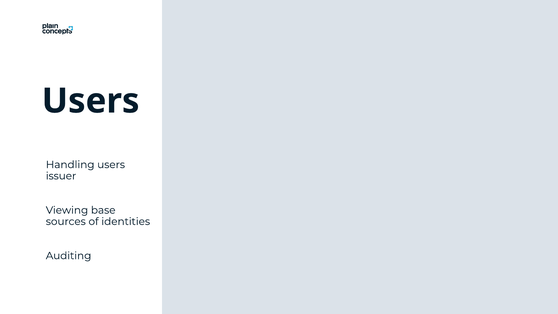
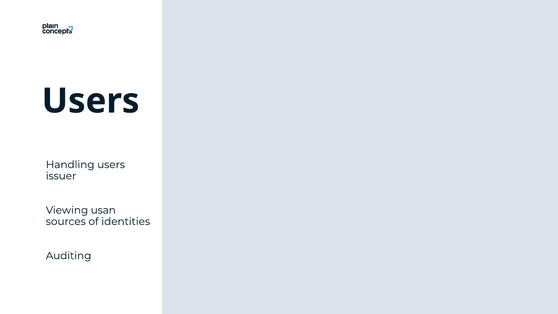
base: base -> usan
